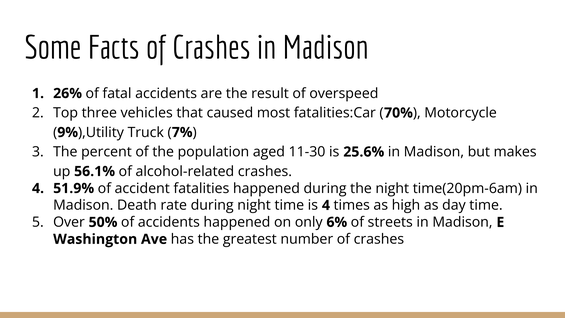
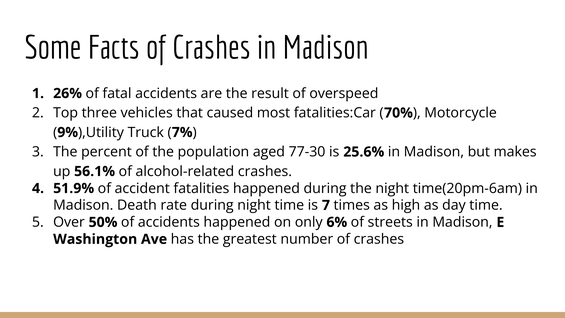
11-30: 11-30 -> 77-30
is 4: 4 -> 7
